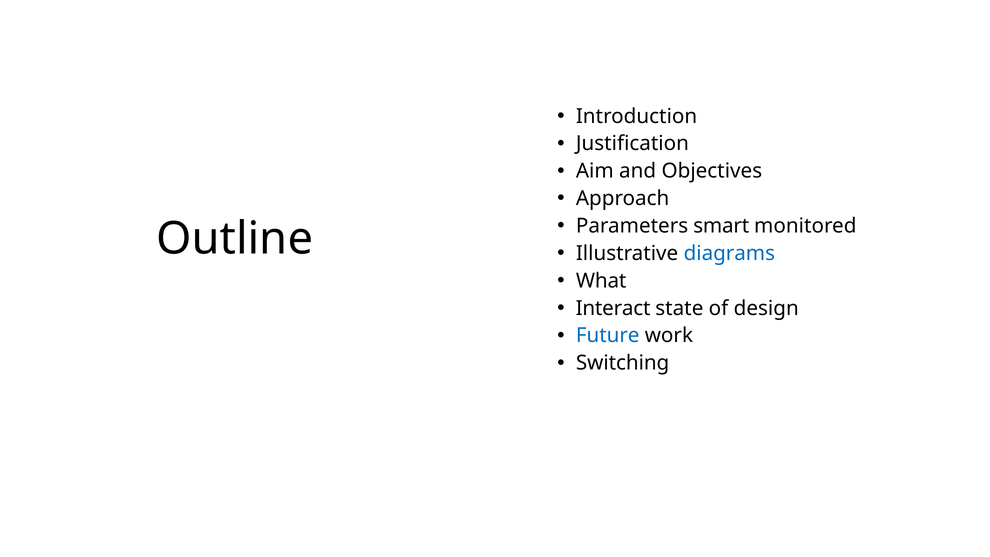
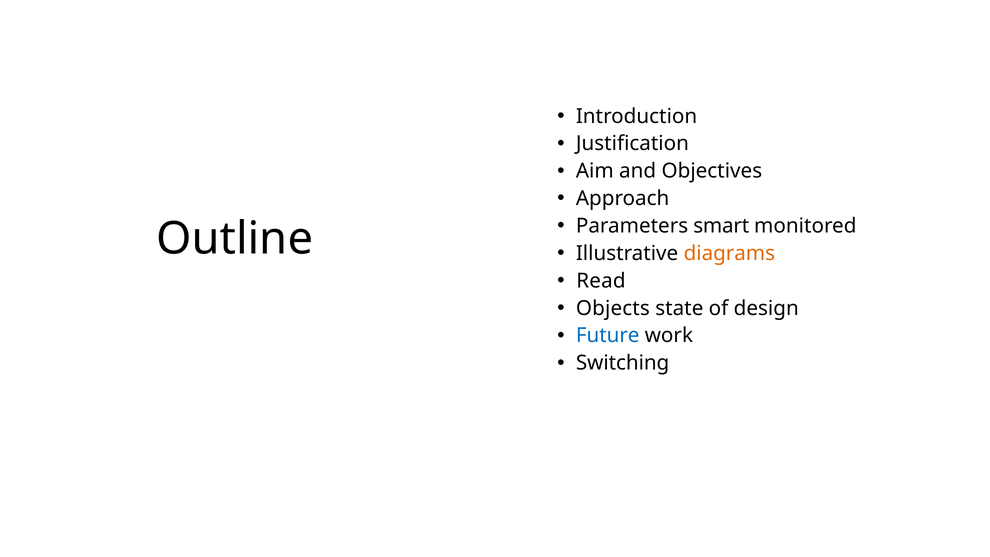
diagrams colour: blue -> orange
What: What -> Read
Interact: Interact -> Objects
